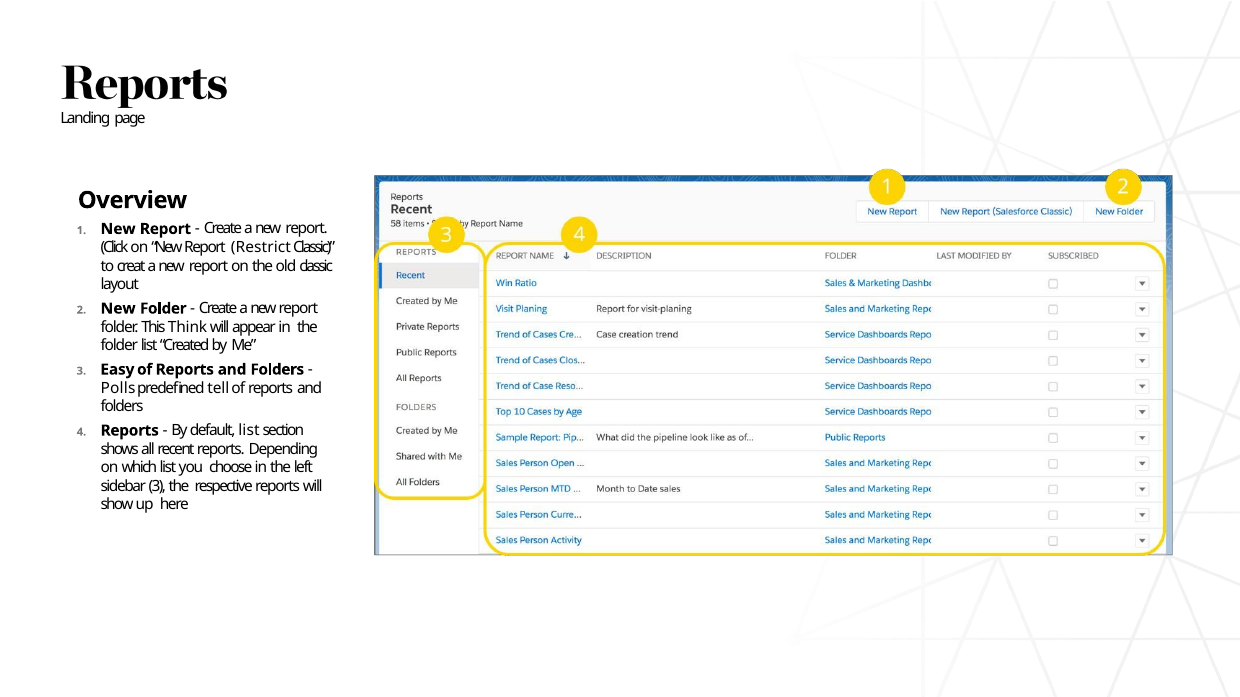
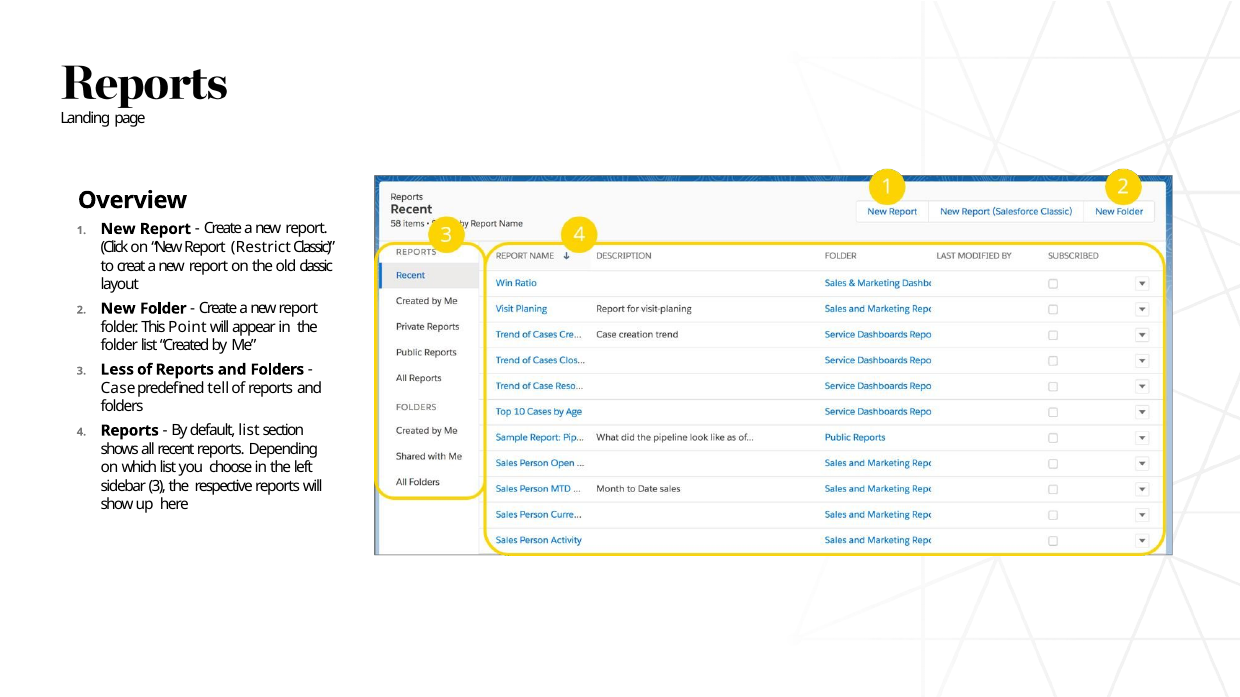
Think: Think -> Point
Easy: Easy -> Less
Polls: Polls -> Case
